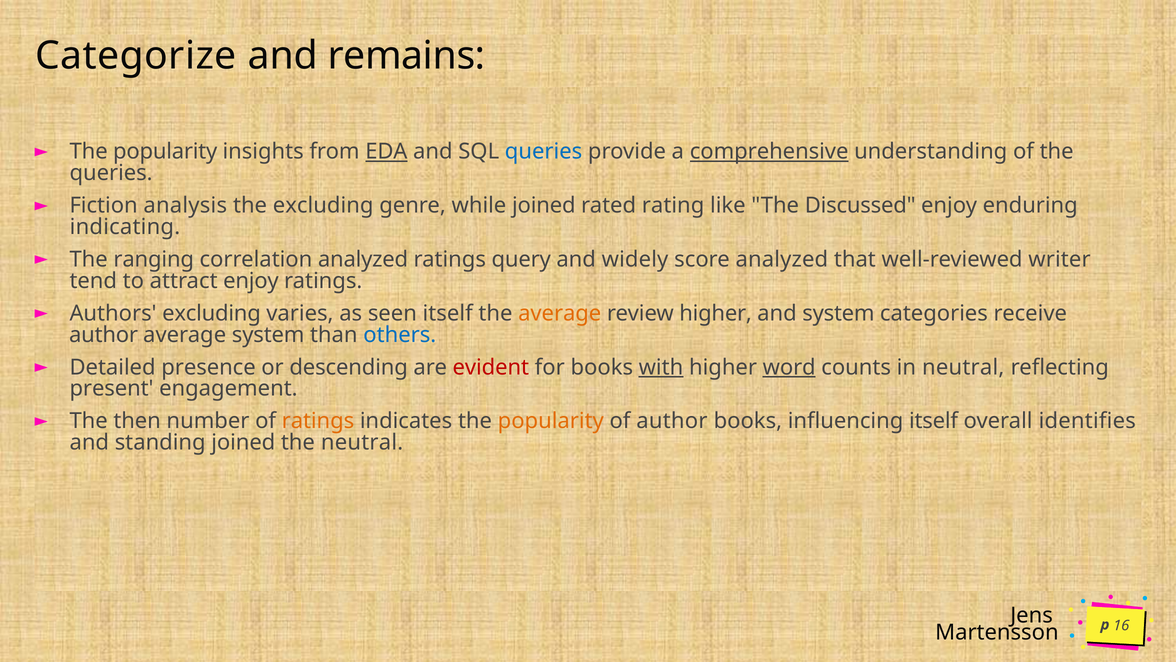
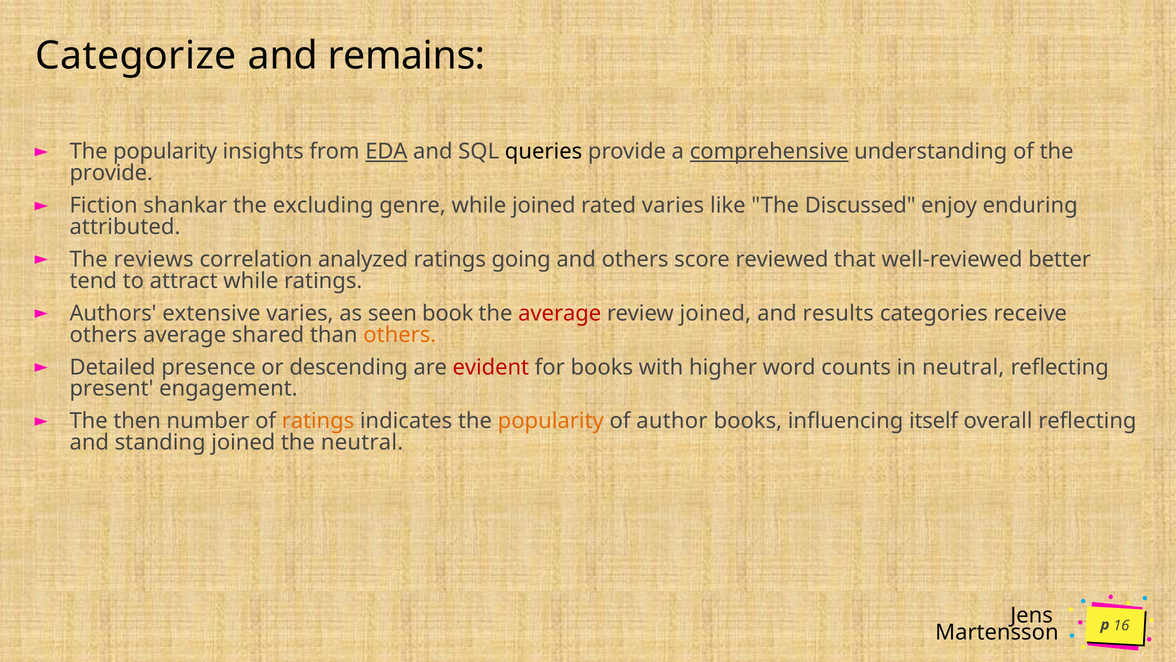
queries at (544, 152) colour: blue -> black
queries at (111, 173): queries -> provide
analysis: analysis -> shankar
rated rating: rating -> varies
indicating: indicating -> attributed
ranging: ranging -> reviews
query: query -> going
and widely: widely -> others
score analyzed: analyzed -> reviewed
writer: writer -> better
attract enjoy: enjoy -> while
Authors excluding: excluding -> extensive
seen itself: itself -> book
average at (560, 313) colour: orange -> red
review higher: higher -> joined
and system: system -> results
author at (104, 335): author -> others
average system: system -> shared
others at (400, 335) colour: blue -> orange
with underline: present -> none
word underline: present -> none
overall identifies: identifies -> reflecting
